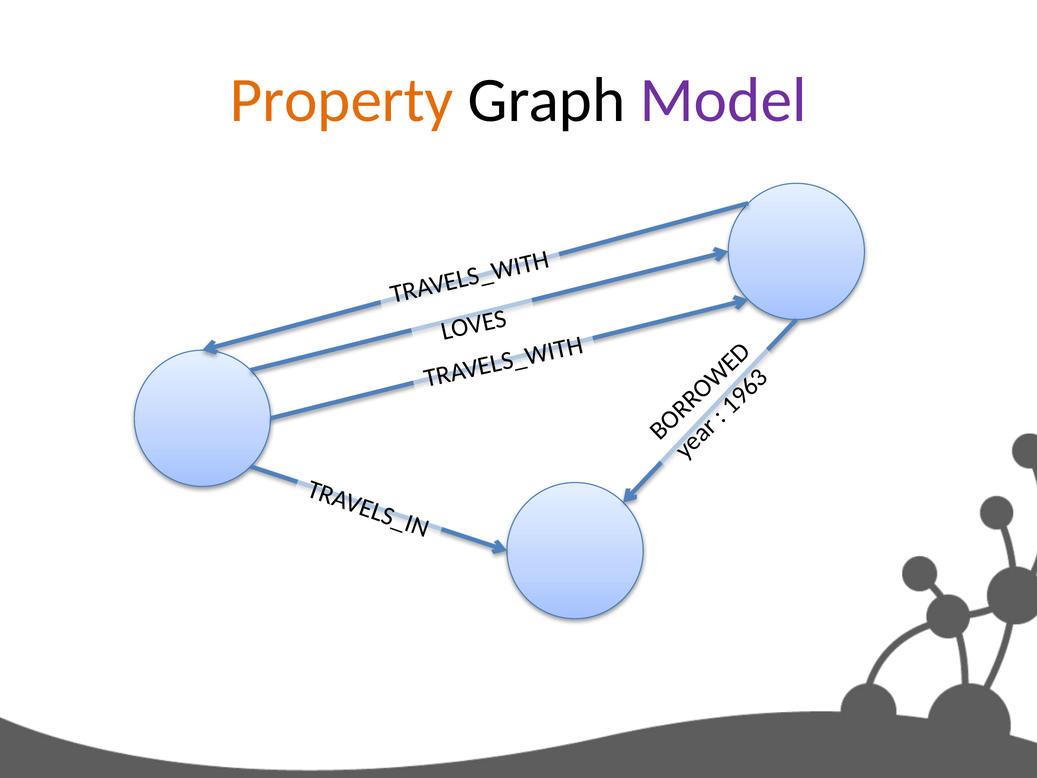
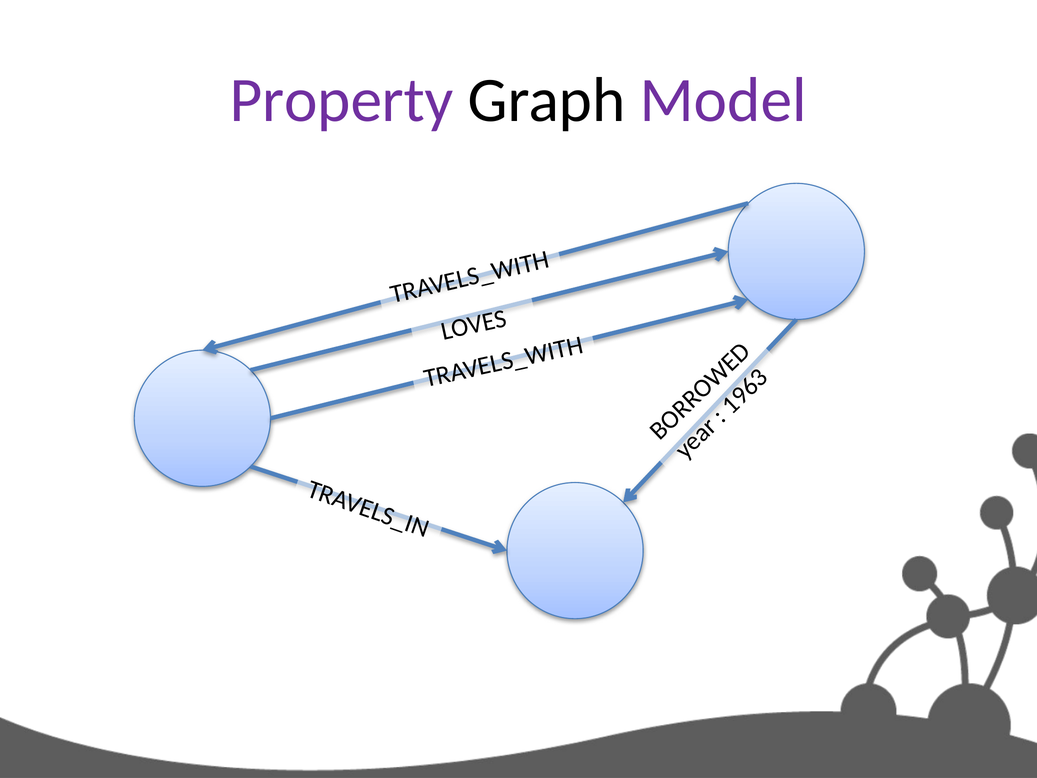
Property colour: orange -> purple
